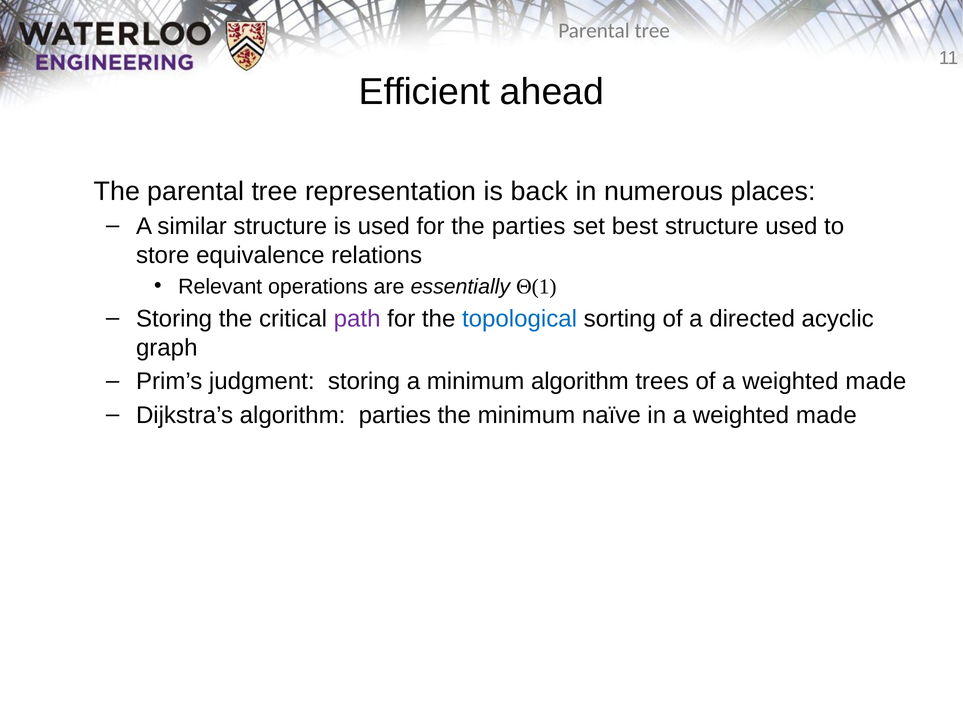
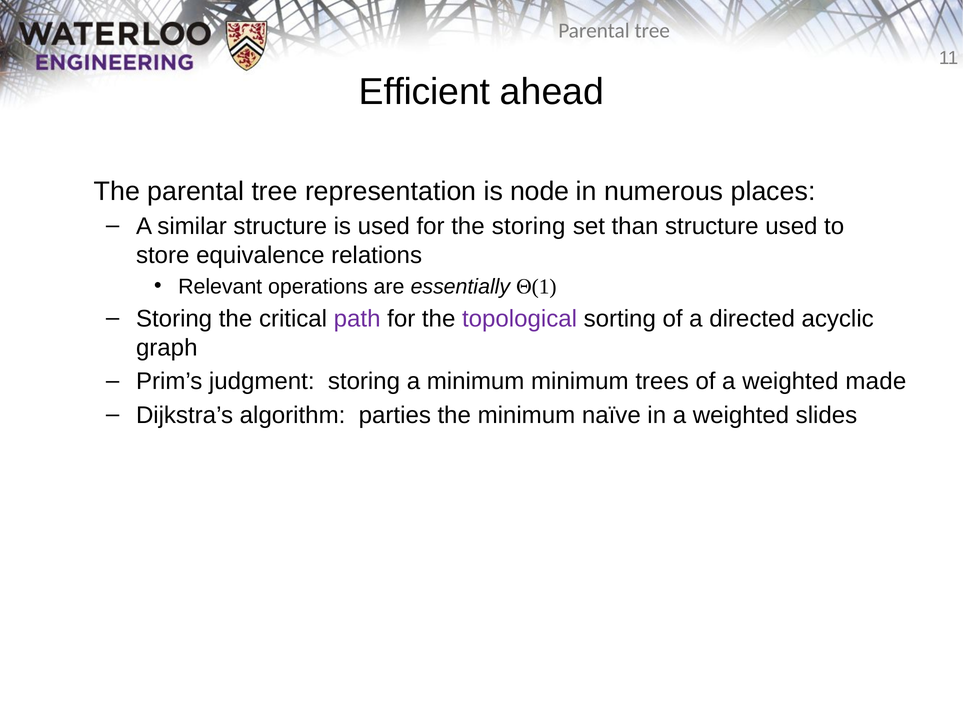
back: back -> node
the parties: parties -> storing
best: best -> than
topological colour: blue -> purple
minimum algorithm: algorithm -> minimum
in a weighted made: made -> slides
